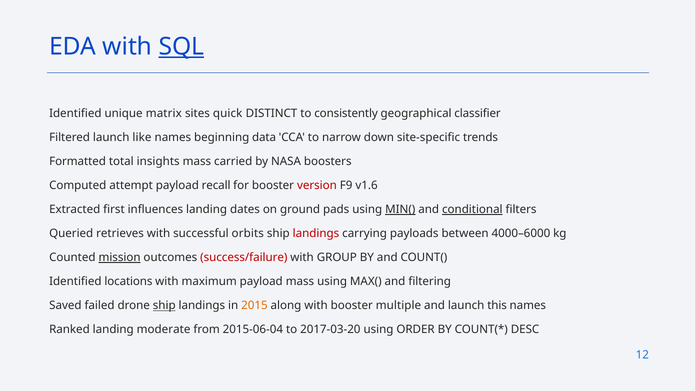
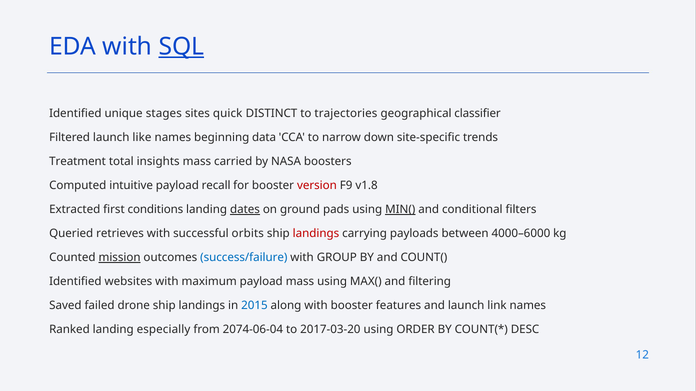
matrix: matrix -> stages
consistently: consistently -> trajectories
Formatted: Formatted -> Treatment
attempt: attempt -> intuitive
v1.6: v1.6 -> v1.8
influences: influences -> conditions
dates underline: none -> present
conditional underline: present -> none
success/failure colour: red -> blue
locations: locations -> websites
ship at (164, 306) underline: present -> none
2015 colour: orange -> blue
multiple: multiple -> features
this: this -> link
moderate: moderate -> especially
2015-06-04: 2015-06-04 -> 2074-06-04
